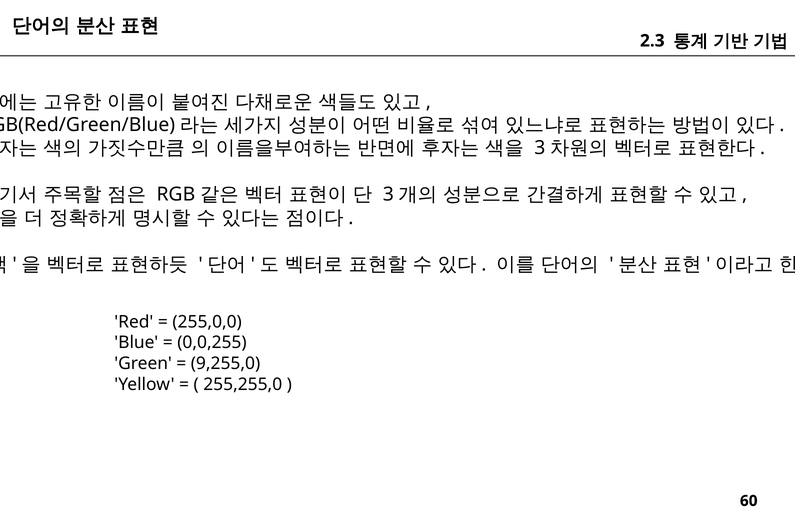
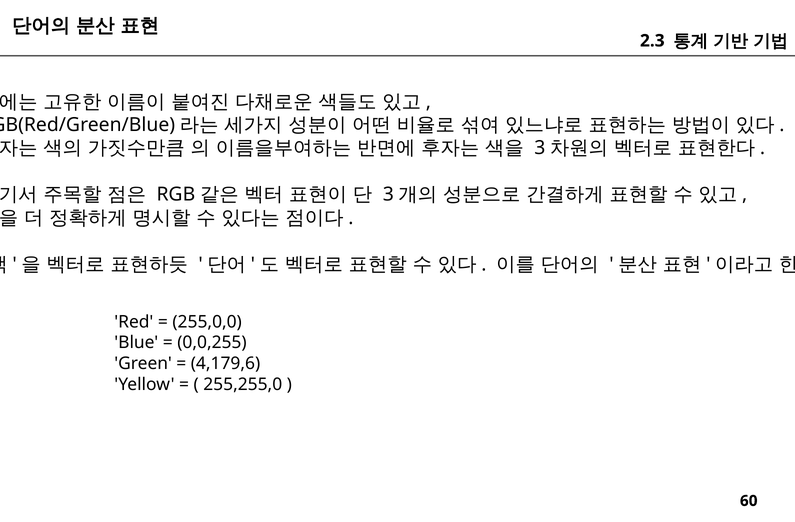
9,255,0: 9,255,0 -> 4,179,6
